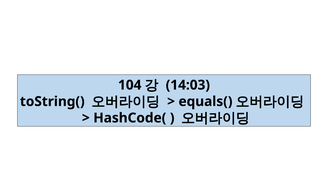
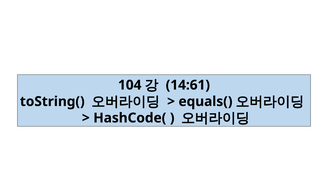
14:03: 14:03 -> 14:61
